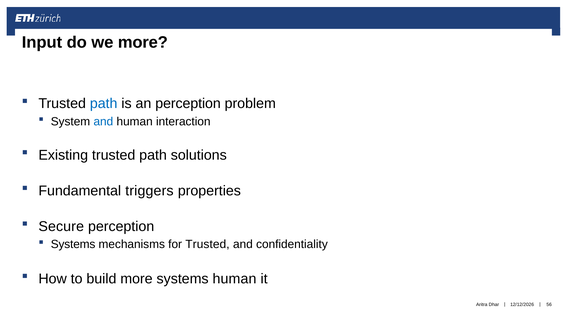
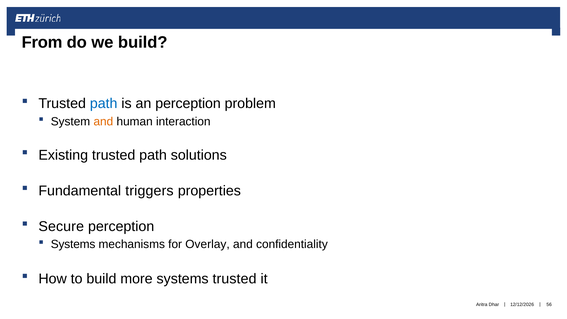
Input: Input -> From
we more: more -> build
and at (103, 121) colour: blue -> orange
for Trusted: Trusted -> Overlay
systems human: human -> trusted
